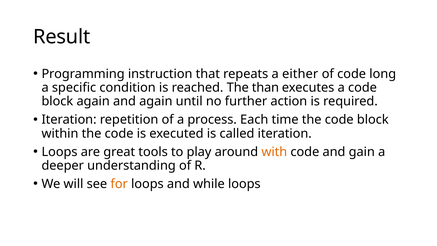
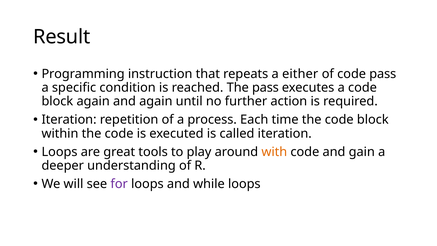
code long: long -> pass
The than: than -> pass
for colour: orange -> purple
